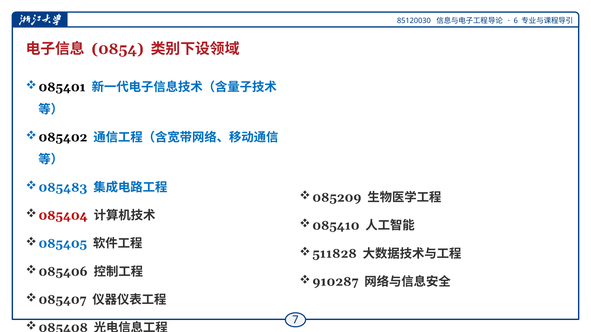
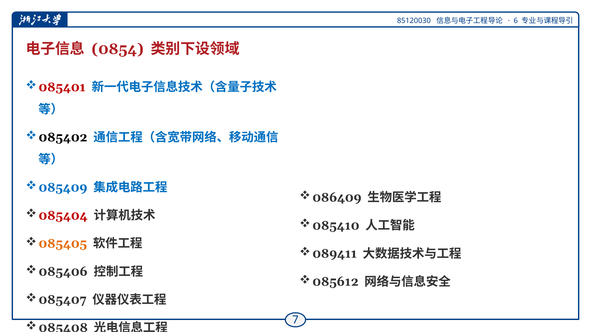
085401 colour: black -> red
085483: 085483 -> 085409
085209: 085209 -> 086409
085405 colour: blue -> orange
511828: 511828 -> 089411
910287: 910287 -> 085612
